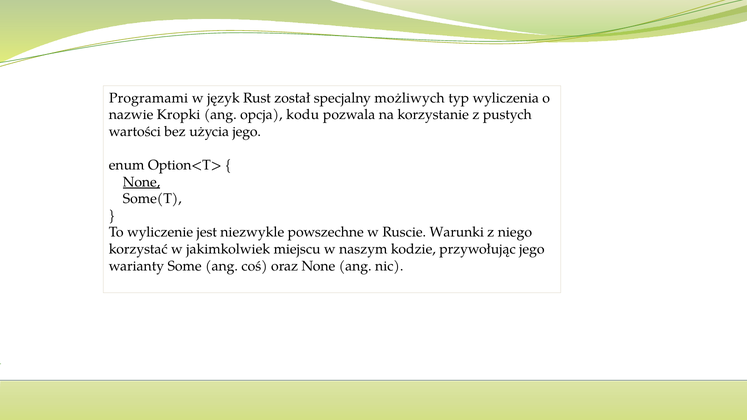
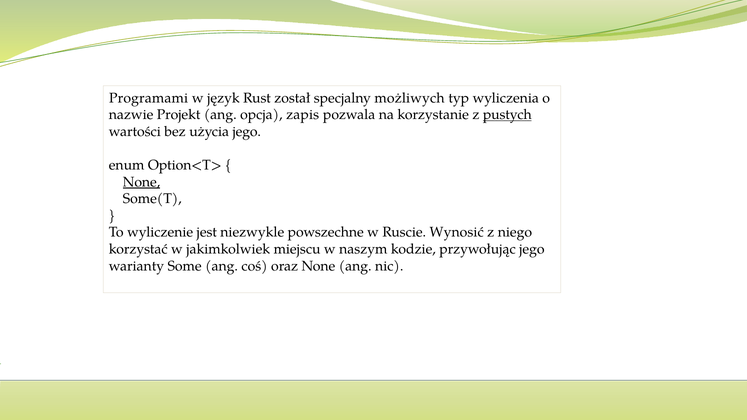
Kropki: Kropki -> Projekt
kodu: kodu -> zapis
pustych underline: none -> present
Warunki: Warunki -> Wynosić
